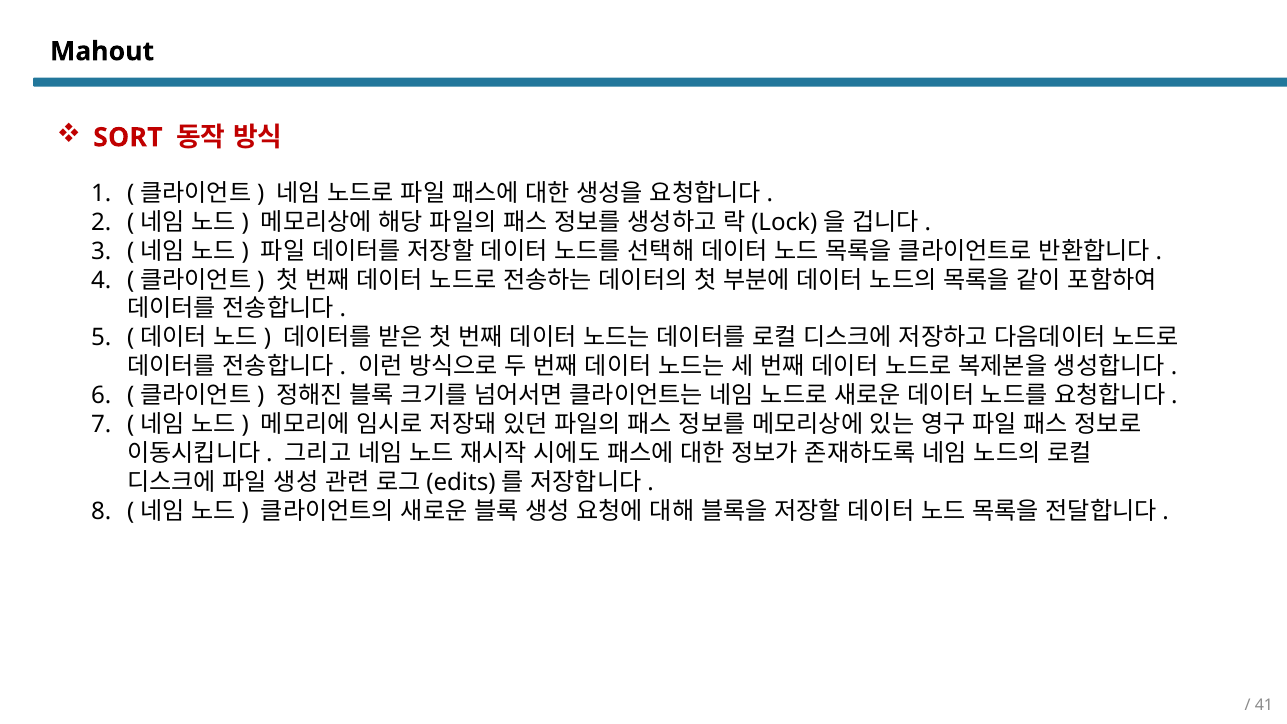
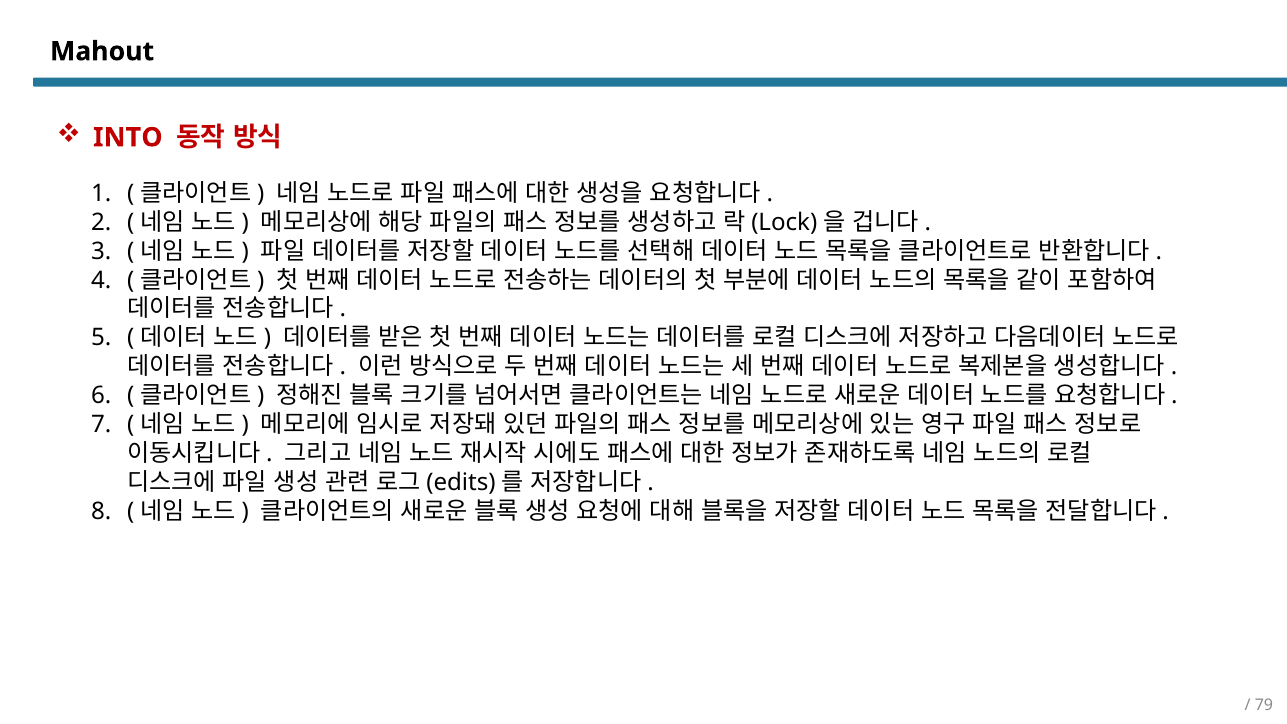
SORT: SORT -> INTO
41: 41 -> 79
